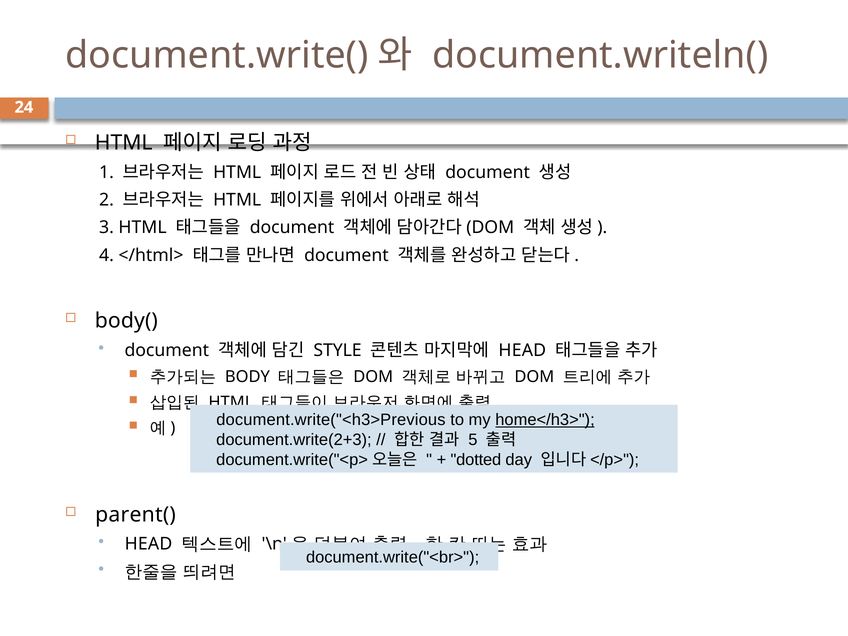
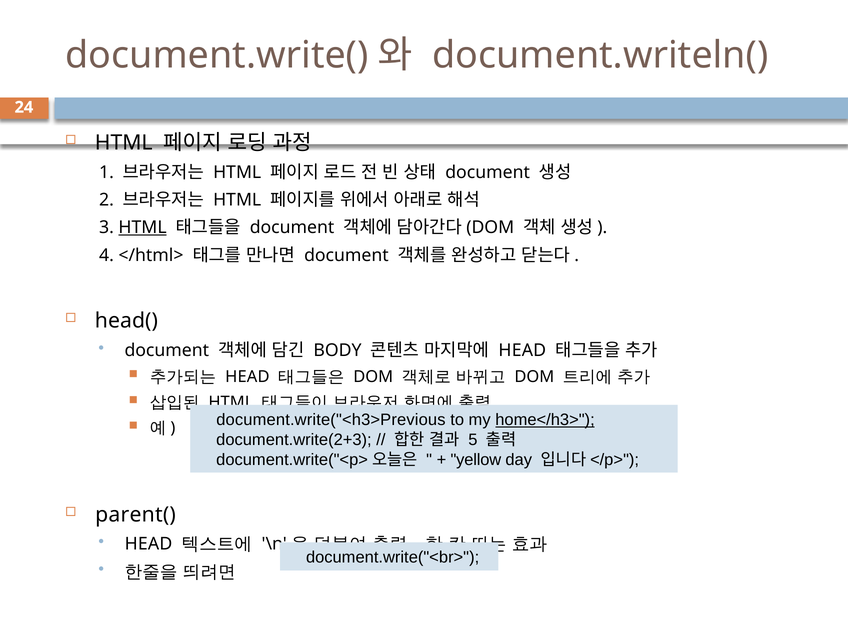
HTML at (143, 228) underline: none -> present
body(: body( -> head(
STYLE: STYLE -> BODY
BODY at (247, 377): BODY -> HEAD
dotted: dotted -> yellow
